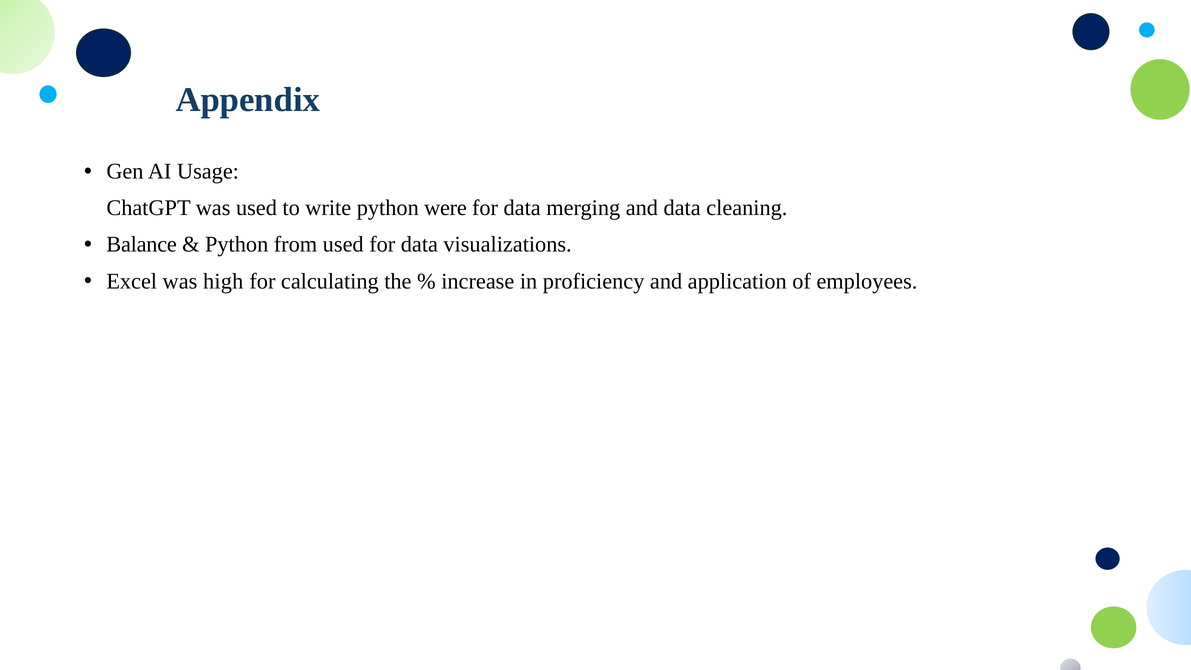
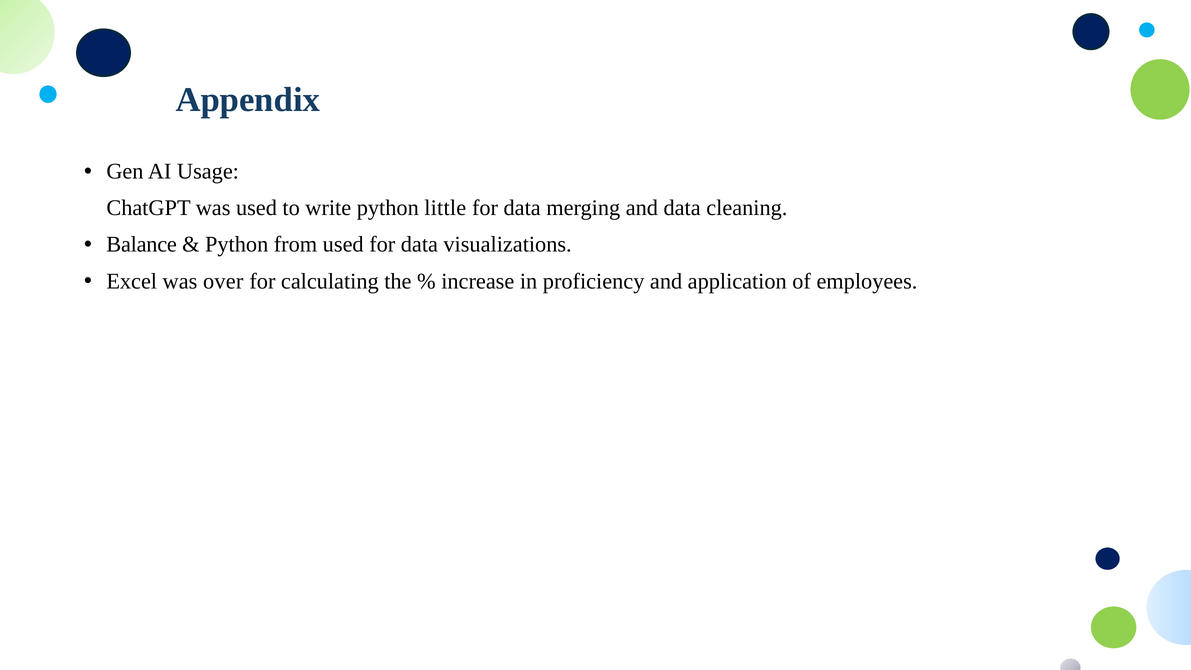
were: were -> little
high: high -> over
